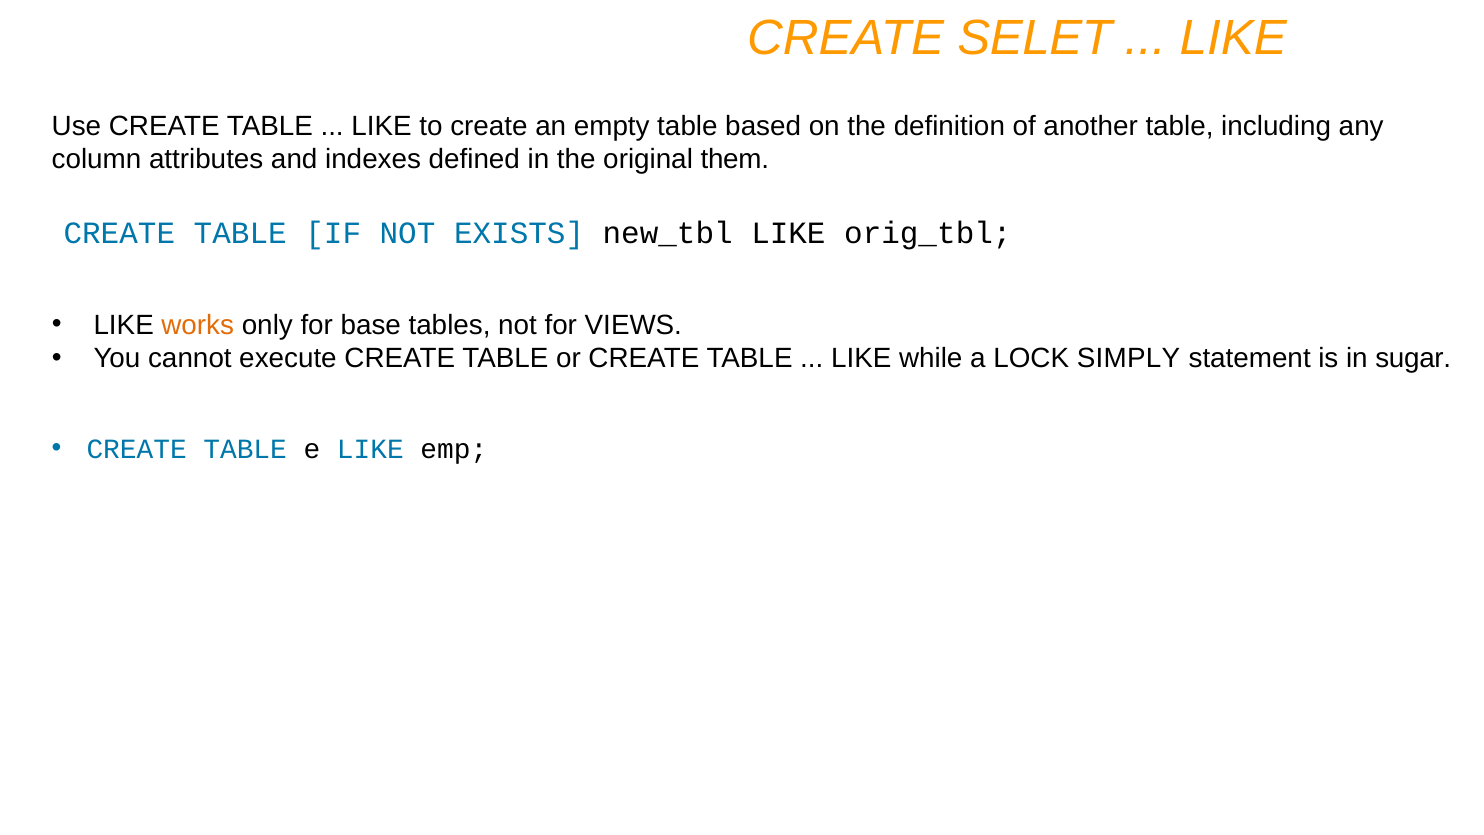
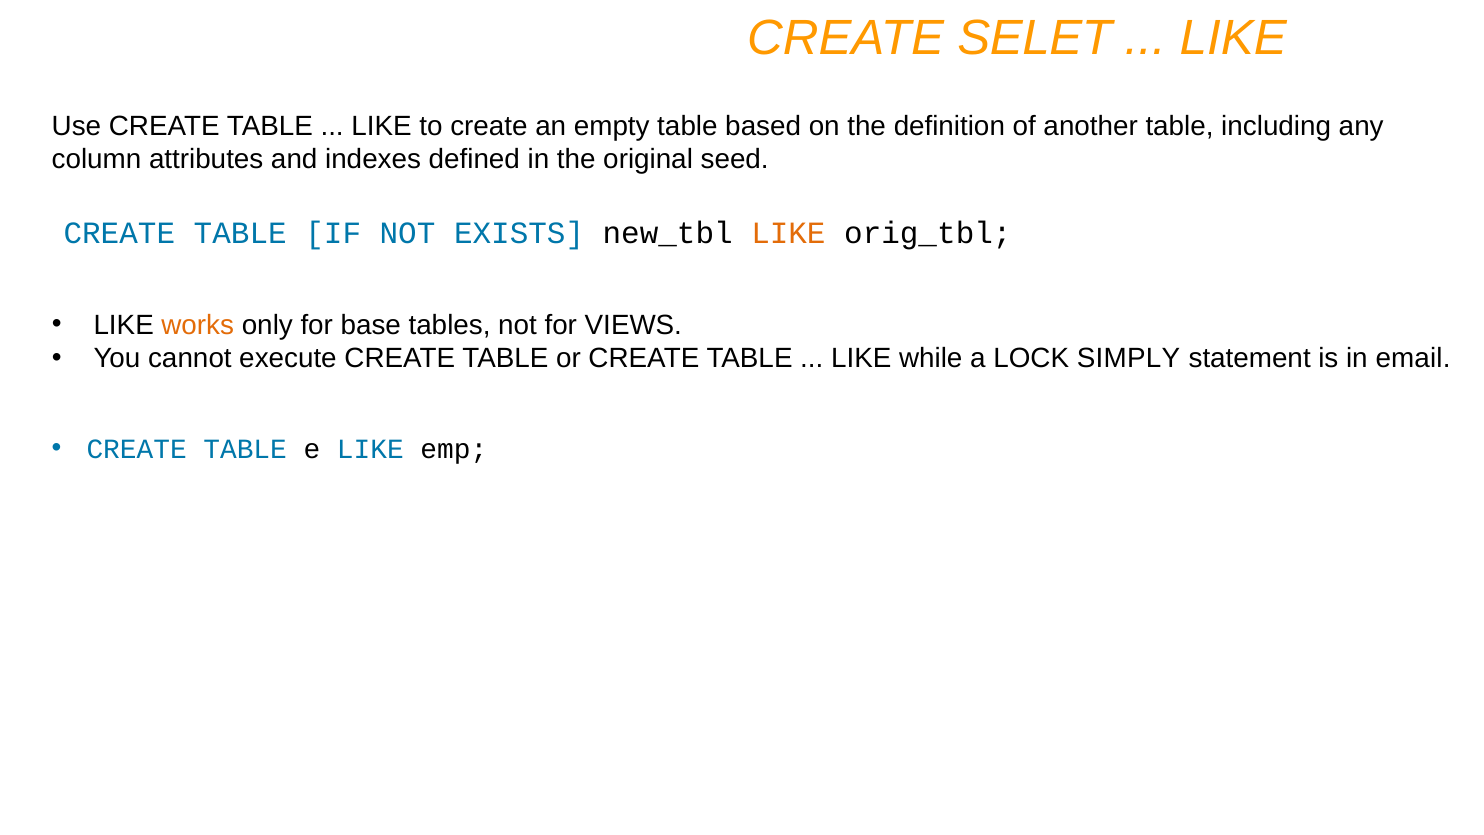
them: them -> seed
LIKE at (788, 233) colour: black -> orange
sugar: sugar -> email
